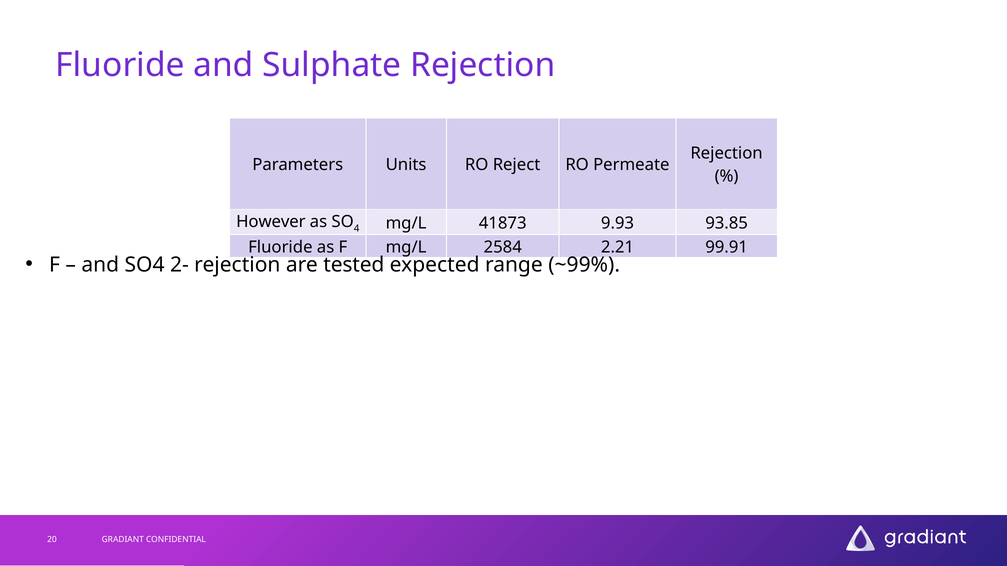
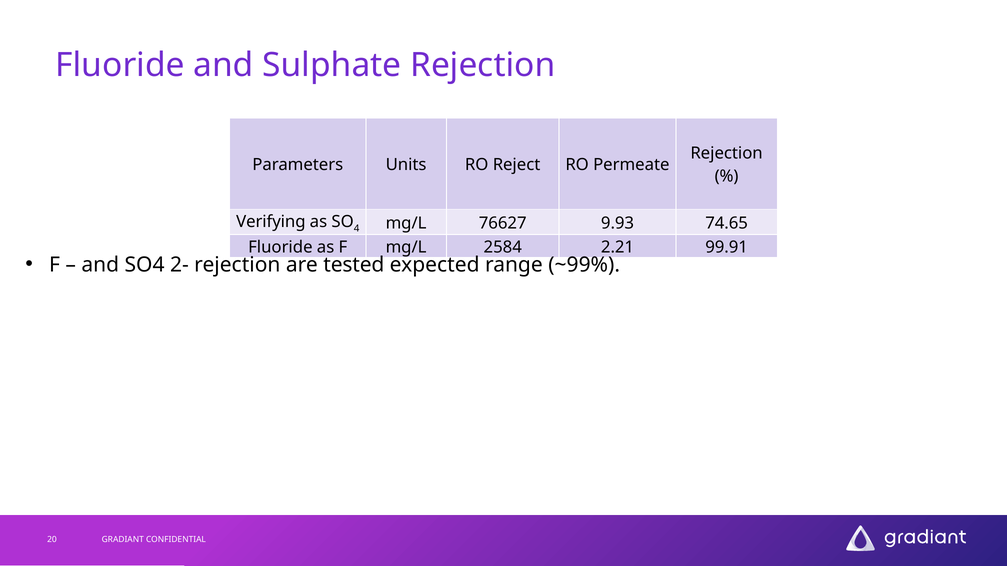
However: However -> Verifying
41873: 41873 -> 76627
93.85: 93.85 -> 74.65
